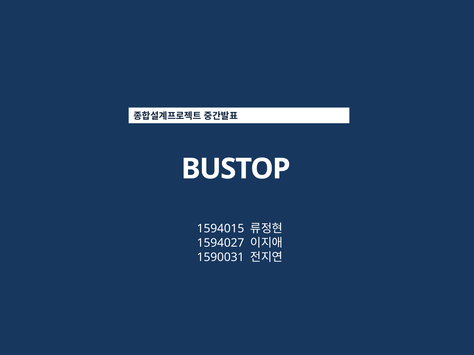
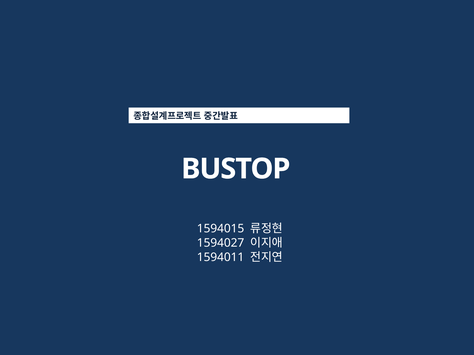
1590031: 1590031 -> 1594011
